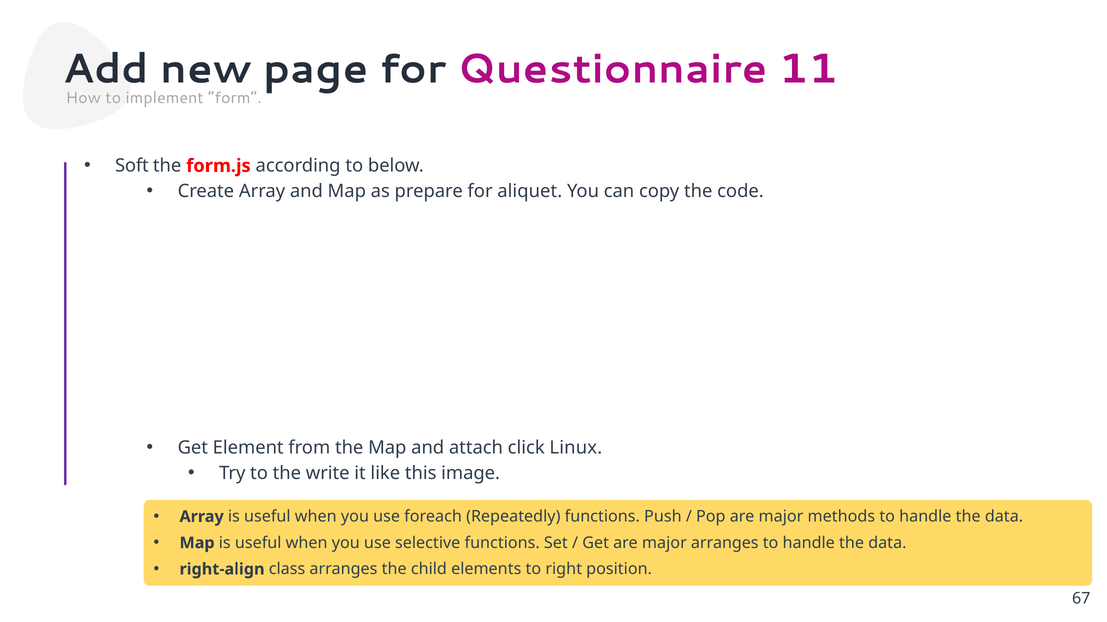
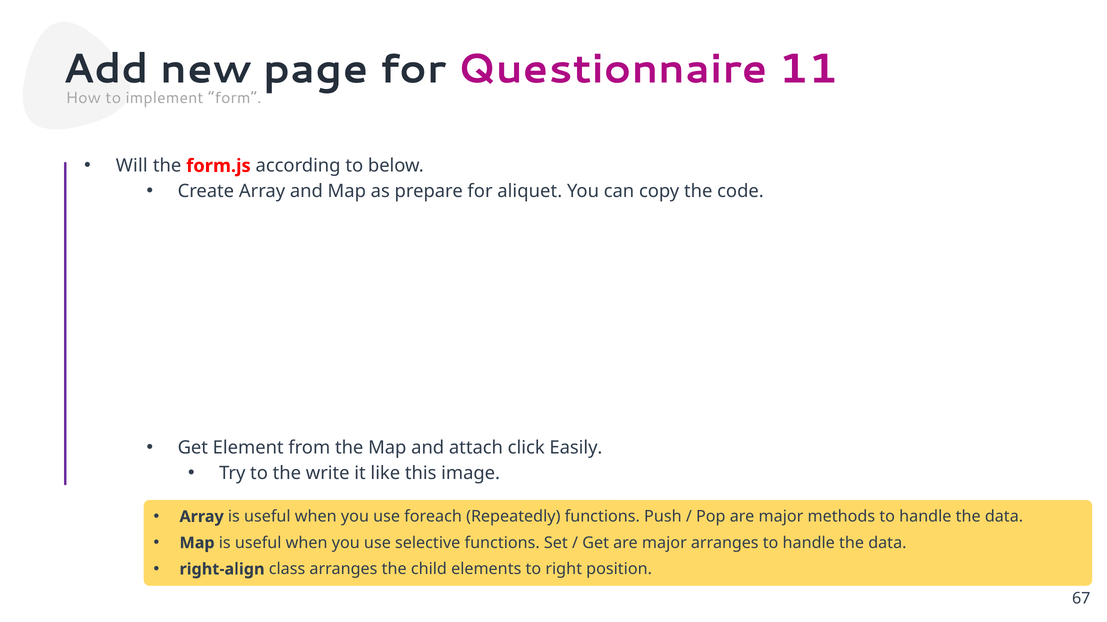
Soft: Soft -> Will
Linux: Linux -> Easily
